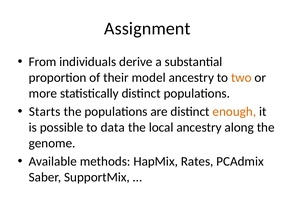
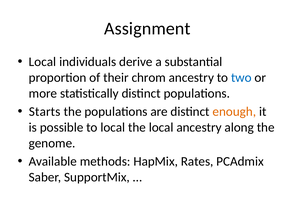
From at (43, 62): From -> Local
model: model -> chrom
two colour: orange -> blue
to data: data -> local
